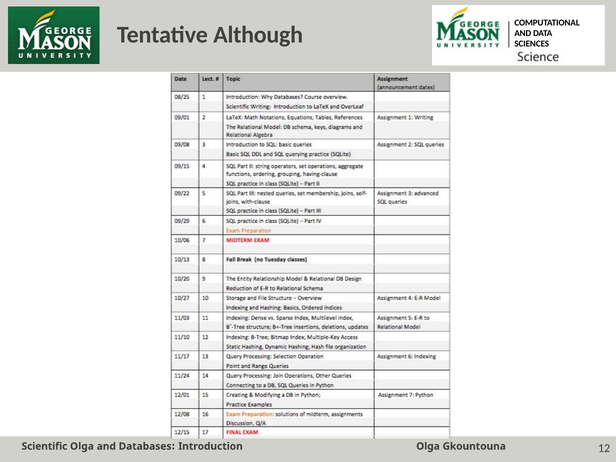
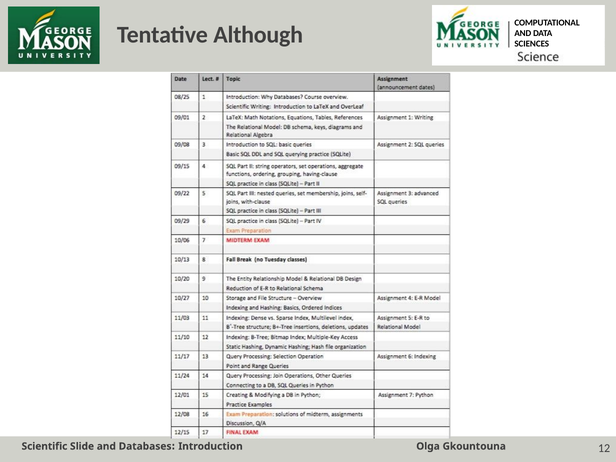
Scientific Olga: Olga -> Slide
